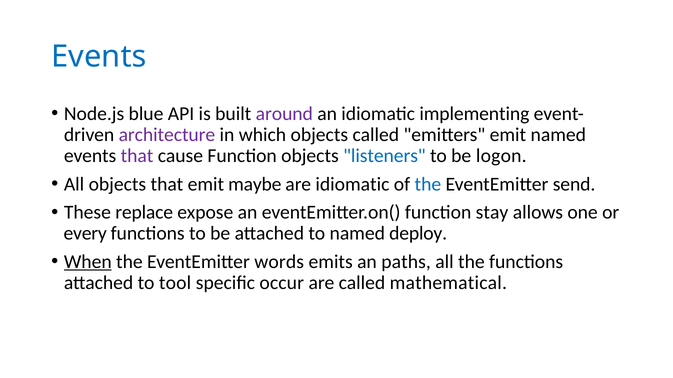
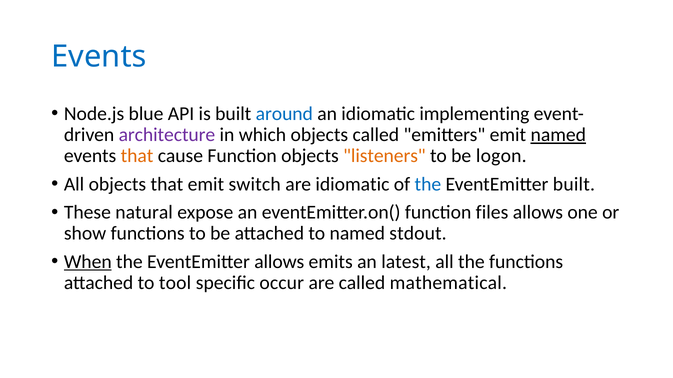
around colour: purple -> blue
named at (558, 135) underline: none -> present
that at (137, 156) colour: purple -> orange
listeners colour: blue -> orange
maybe: maybe -> switch
EventEmitter send: send -> built
replace: replace -> natural
stay: stay -> files
every: every -> show
deploy: deploy -> stdout
EventEmitter words: words -> allows
paths: paths -> latest
